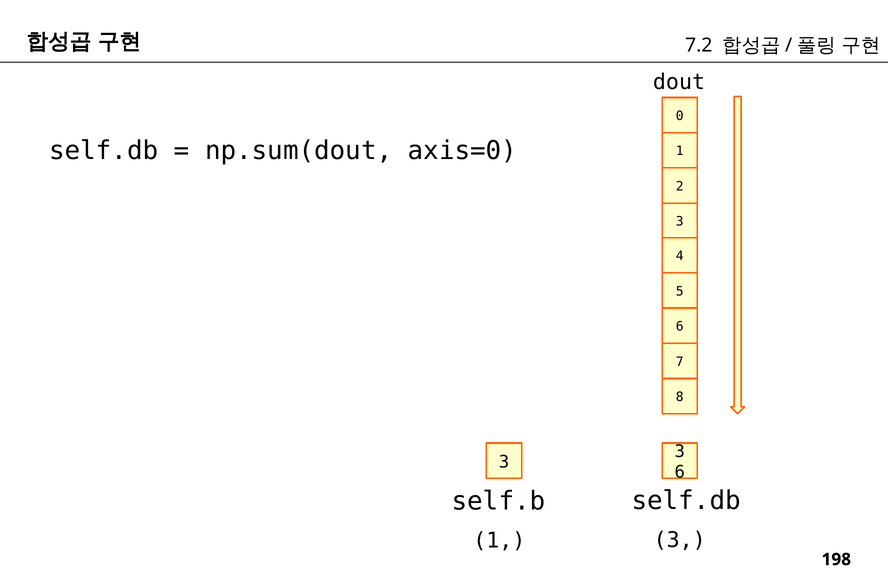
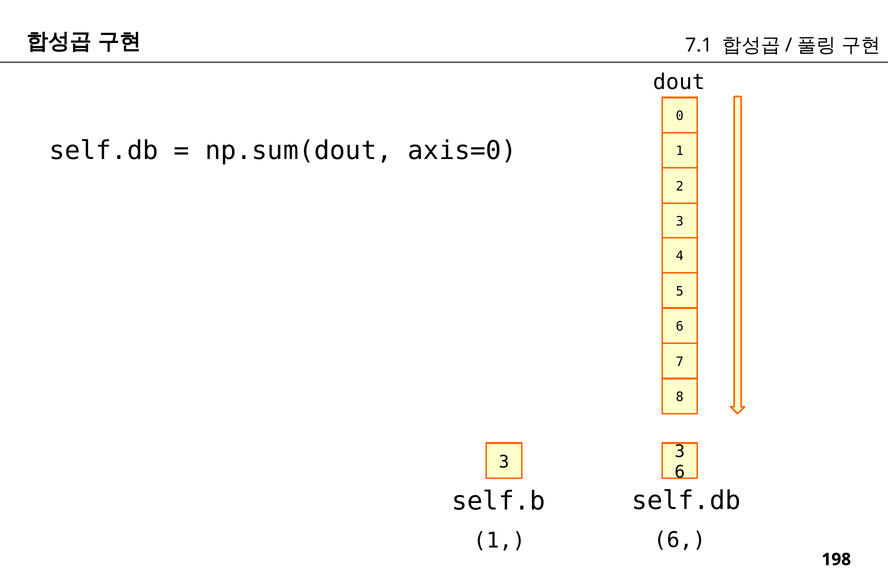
7.2: 7.2 -> 7.1
3 at (680, 540): 3 -> 6
